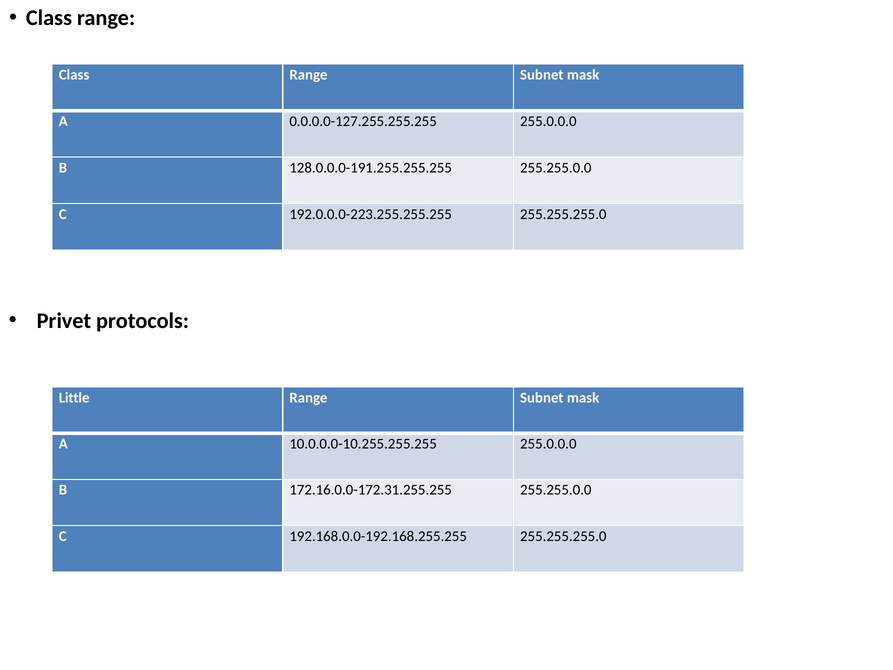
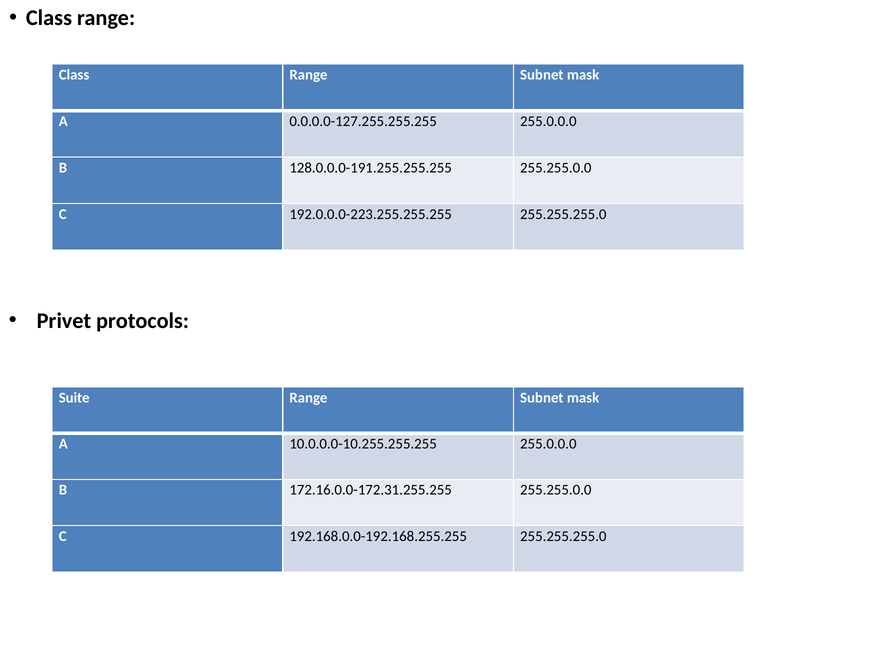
Little: Little -> Suite
